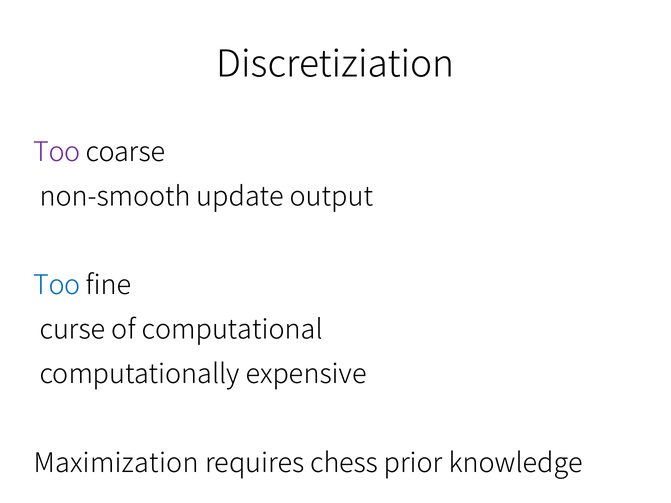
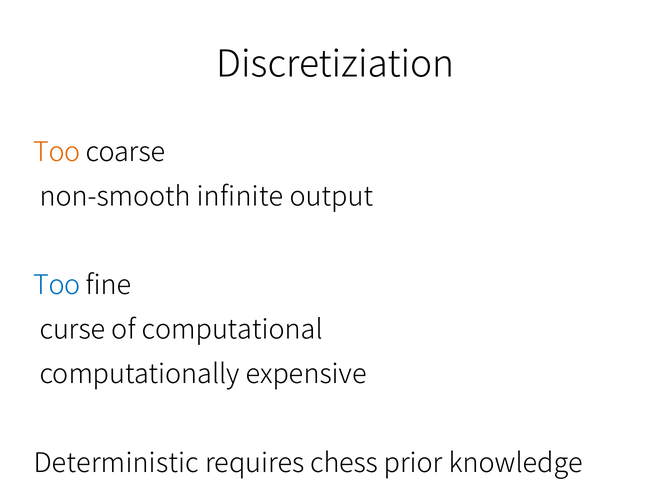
Too at (57, 152) colour: purple -> orange
update: update -> infinite
Maximization: Maximization -> Deterministic
